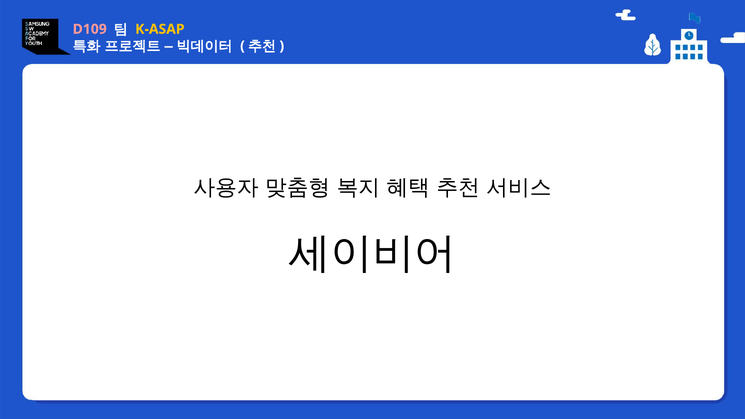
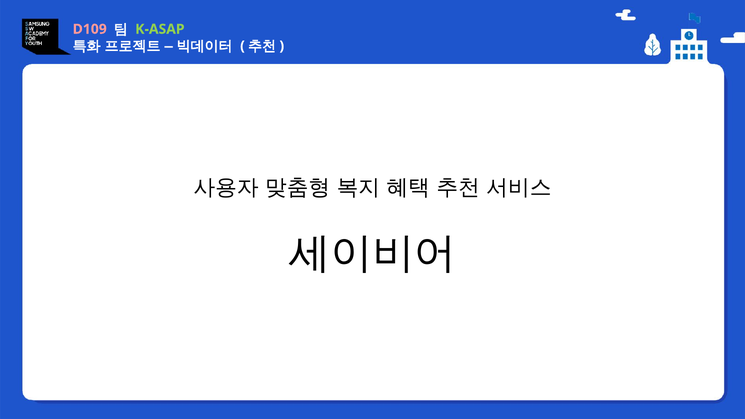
K-ASAP colour: yellow -> light green
